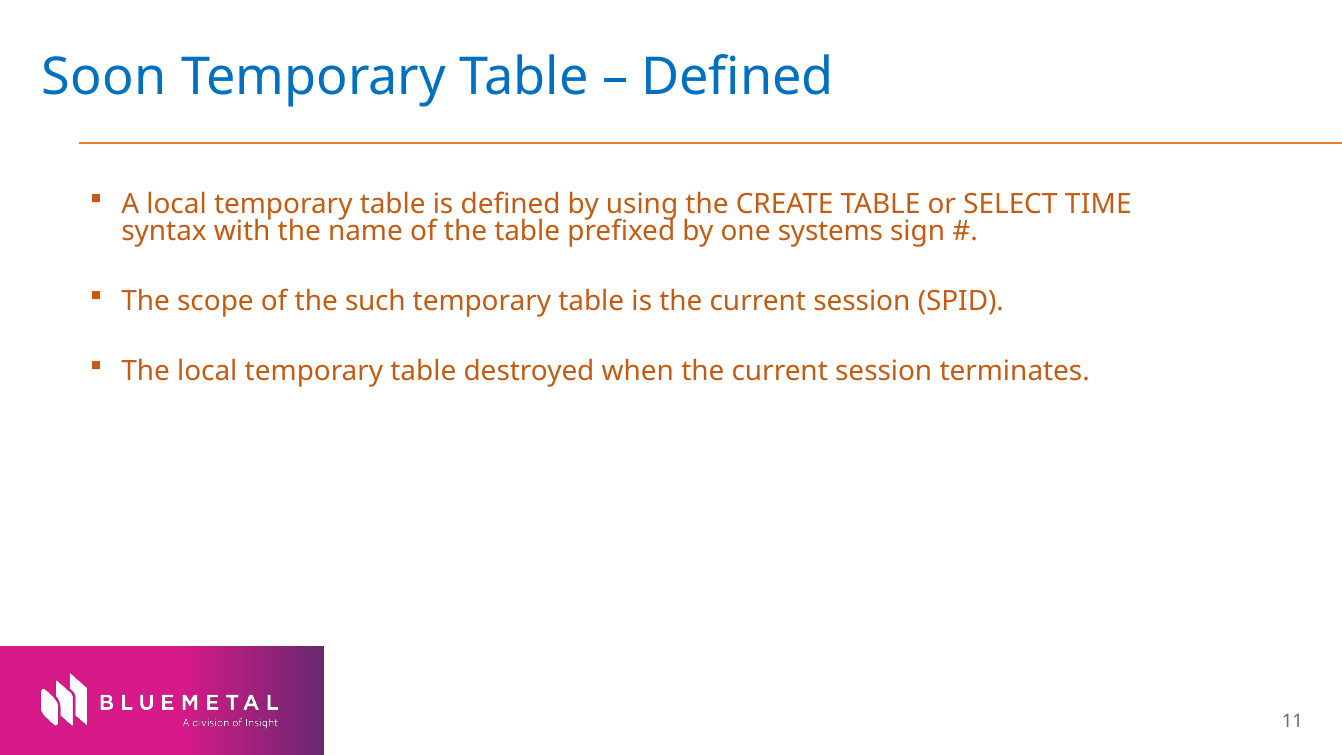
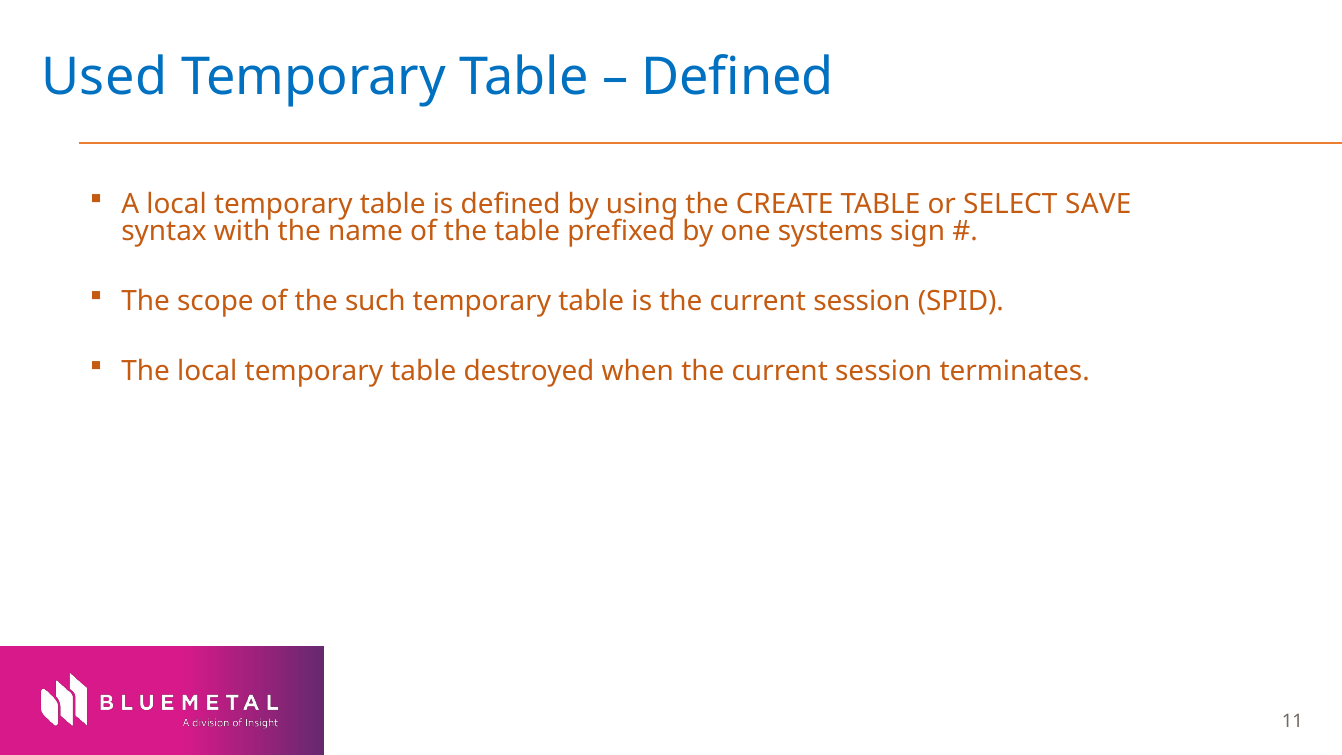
Soon: Soon -> Used
TIME: TIME -> SAVE
